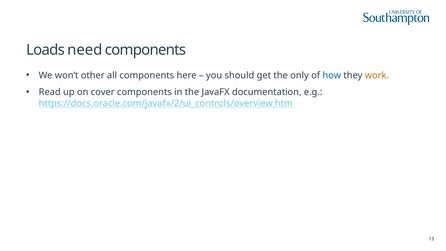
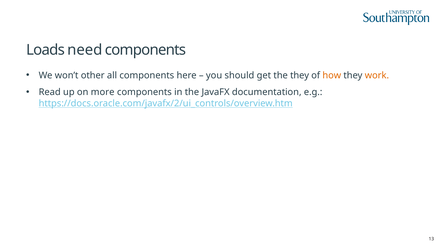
the only: only -> they
how colour: blue -> orange
cover: cover -> more
